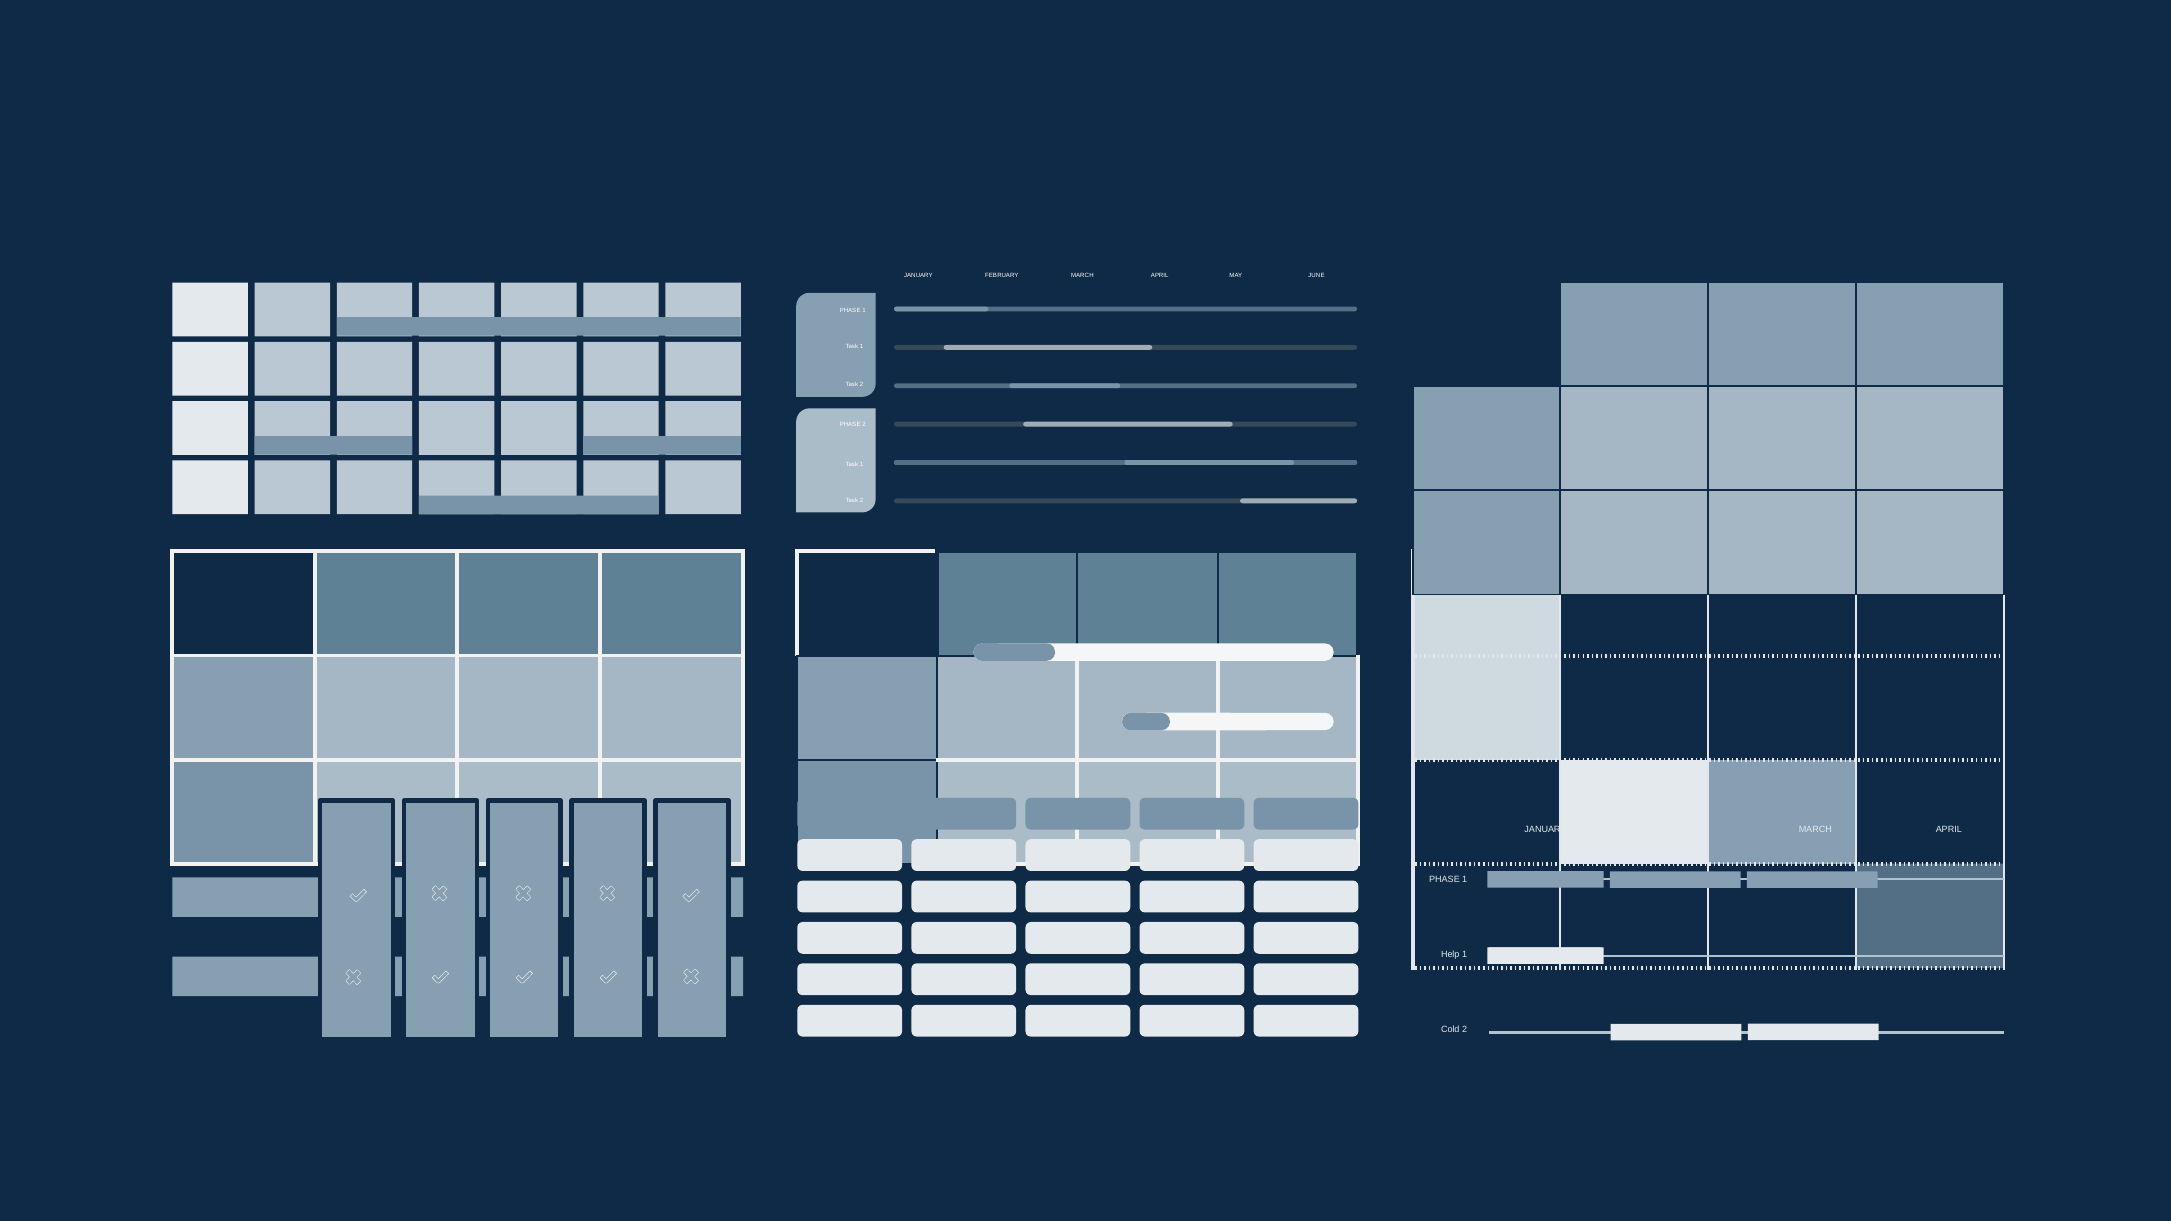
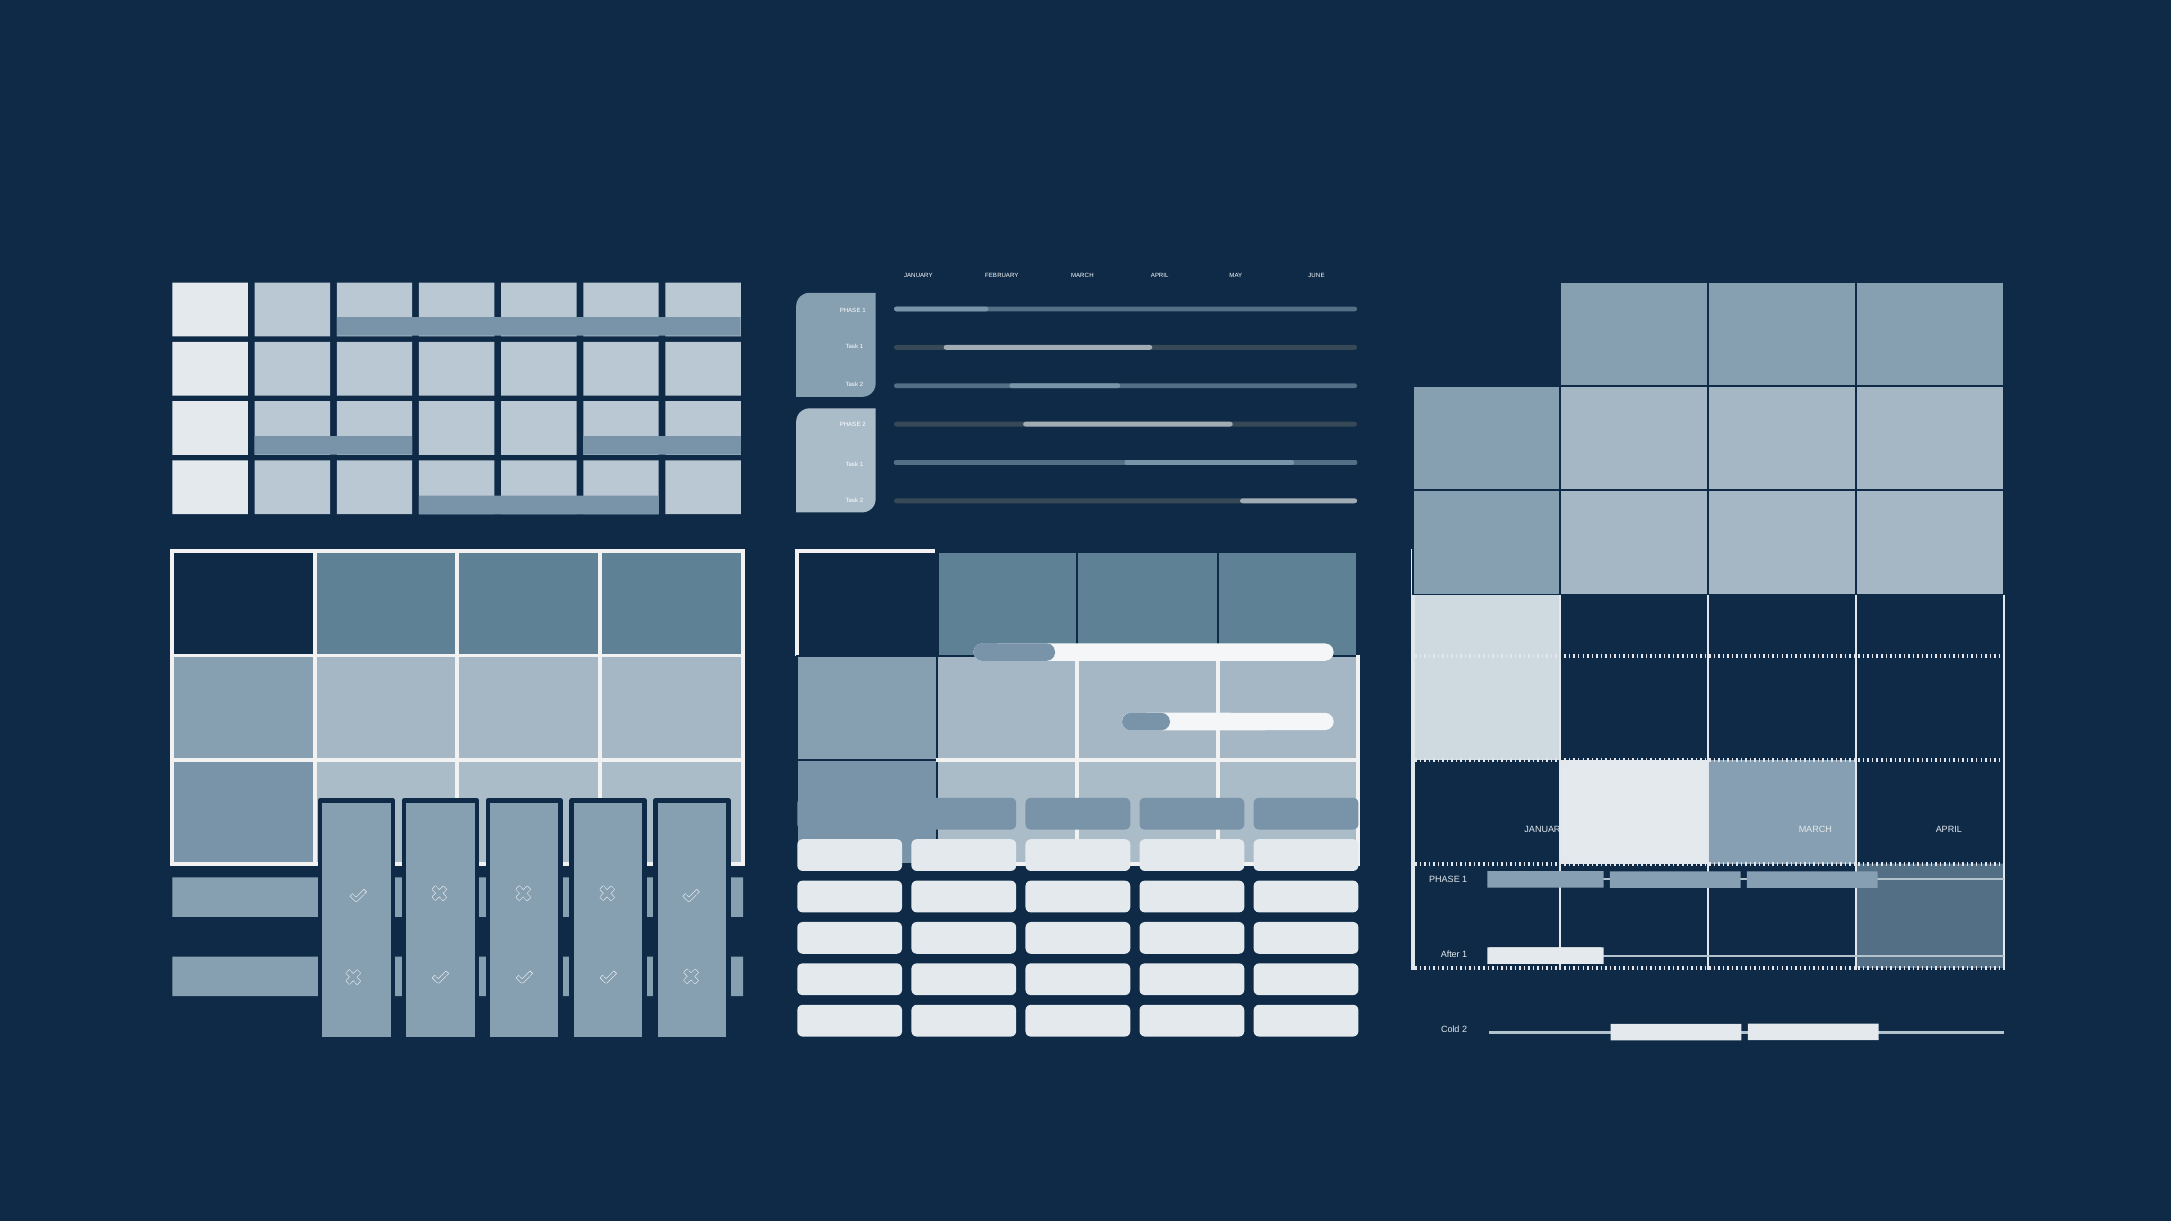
Help: Help -> After
